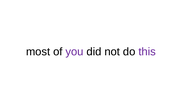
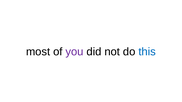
this colour: purple -> blue
